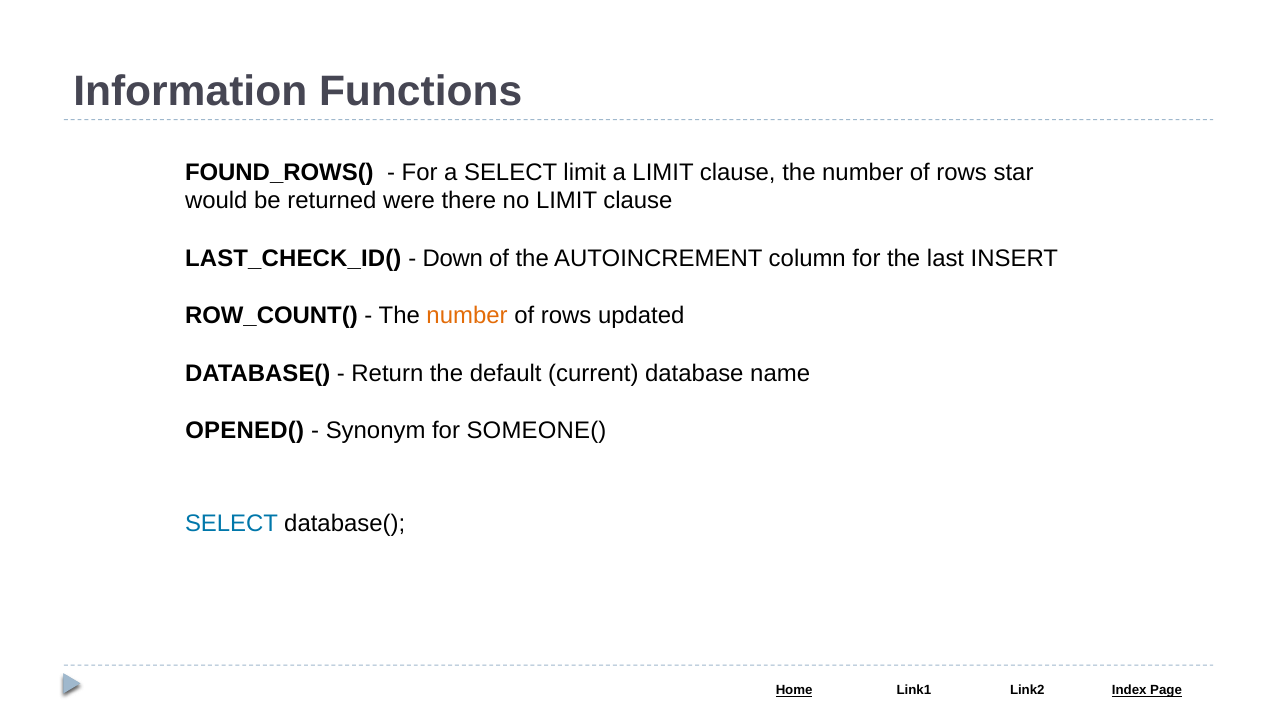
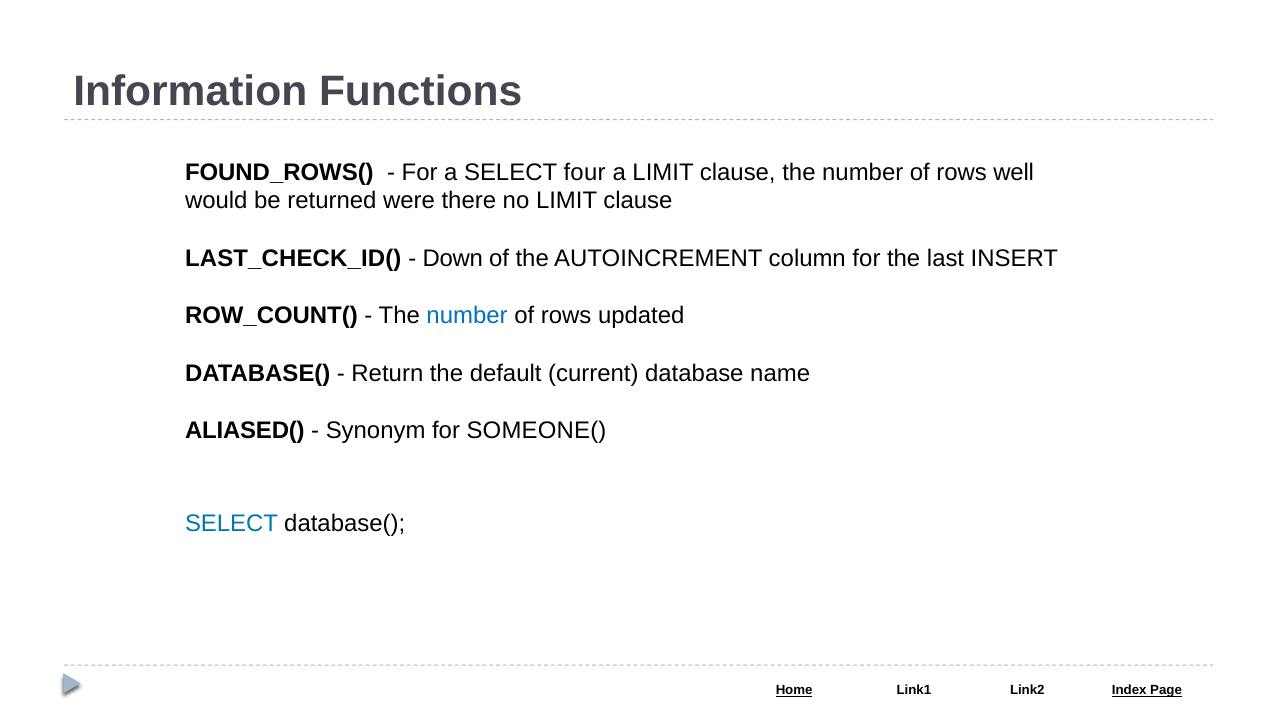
SELECT limit: limit -> four
star: star -> well
number at (467, 316) colour: orange -> blue
OPENED(: OPENED( -> ALIASED(
